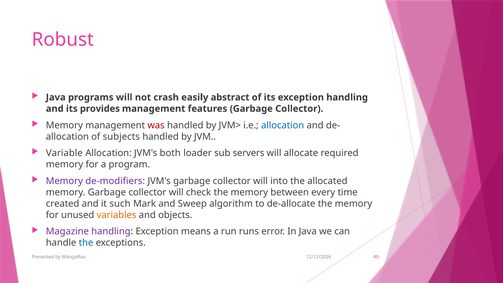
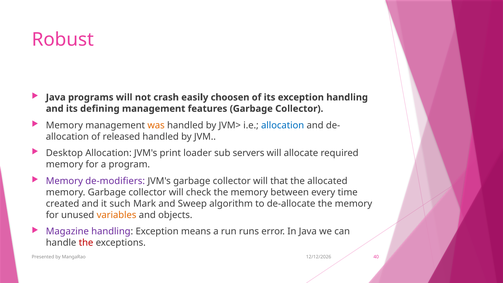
abstract: abstract -> choosen
provides: provides -> defining
was colour: red -> orange
subjects: subjects -> released
Variable: Variable -> Desktop
both: both -> print
into: into -> that
the at (86, 243) colour: blue -> red
